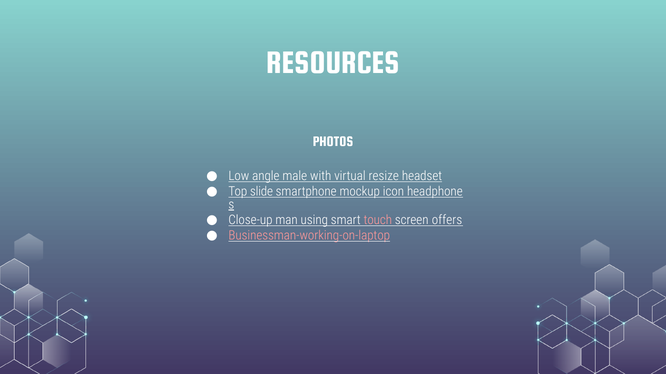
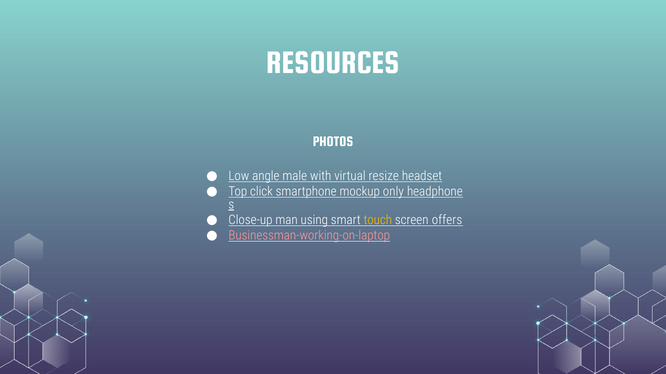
slide: slide -> click
icon: icon -> only
touch colour: pink -> yellow
